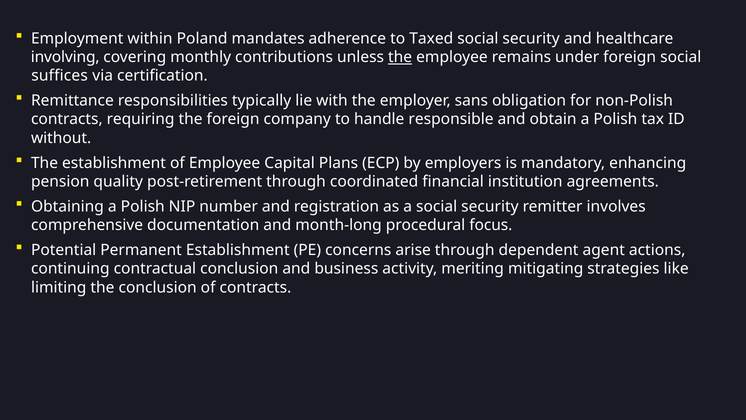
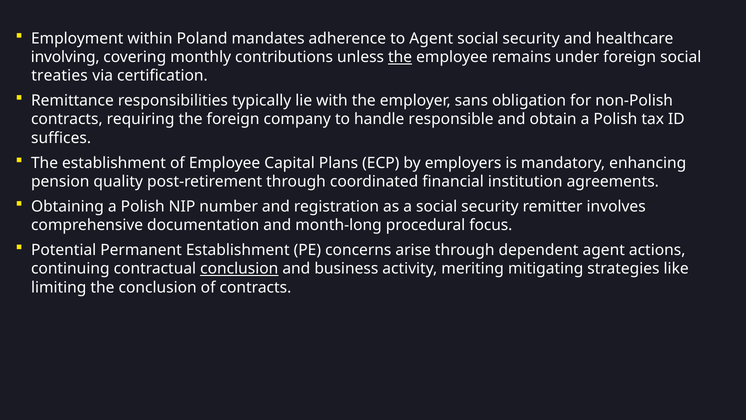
to Taxed: Taxed -> Agent
suffices: suffices -> treaties
without: without -> suffices
conclusion at (239, 268) underline: none -> present
